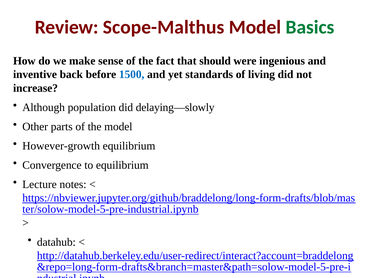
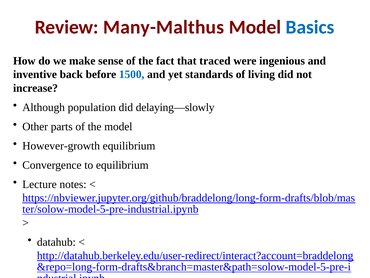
Scope-Malthus: Scope-Malthus -> Many-Malthus
Basics colour: green -> blue
should: should -> traced
